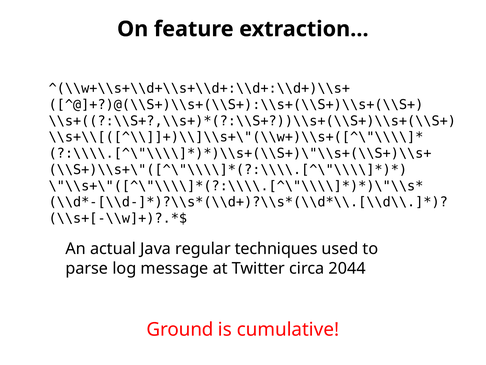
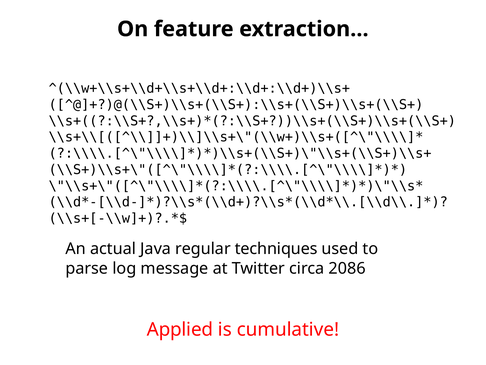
2044: 2044 -> 2086
Ground: Ground -> Applied
